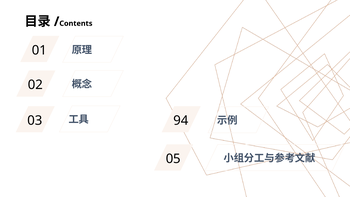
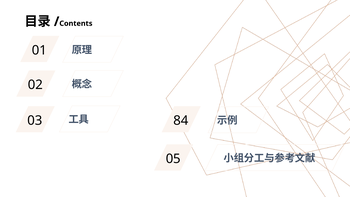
94: 94 -> 84
